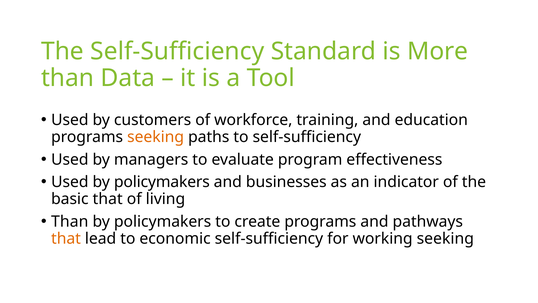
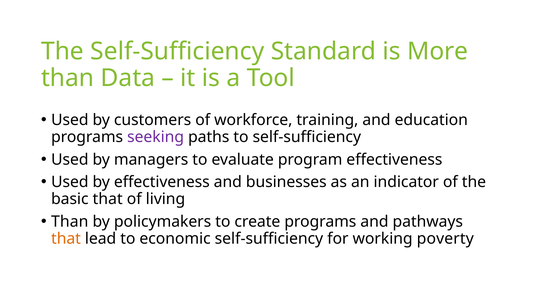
seeking at (156, 137) colour: orange -> purple
Used by policymakers: policymakers -> effectiveness
working seeking: seeking -> poverty
